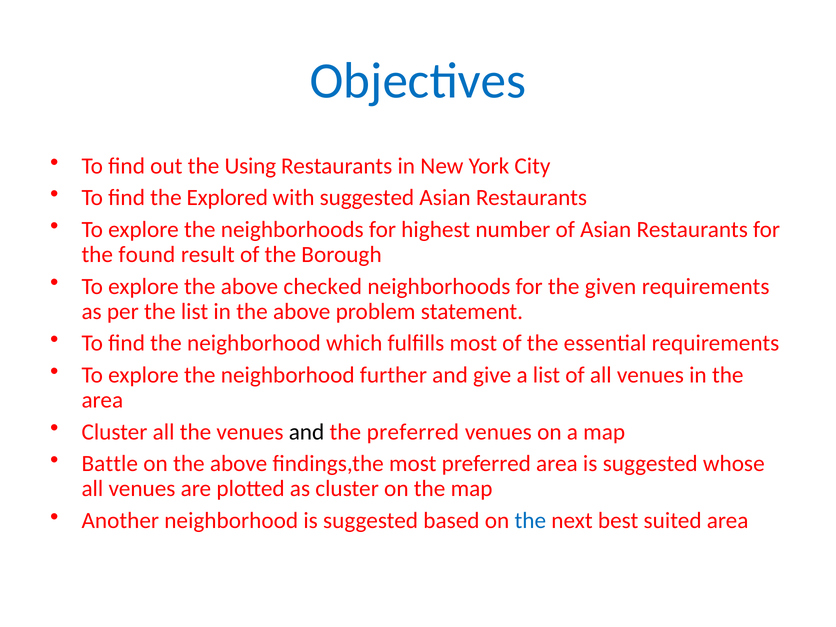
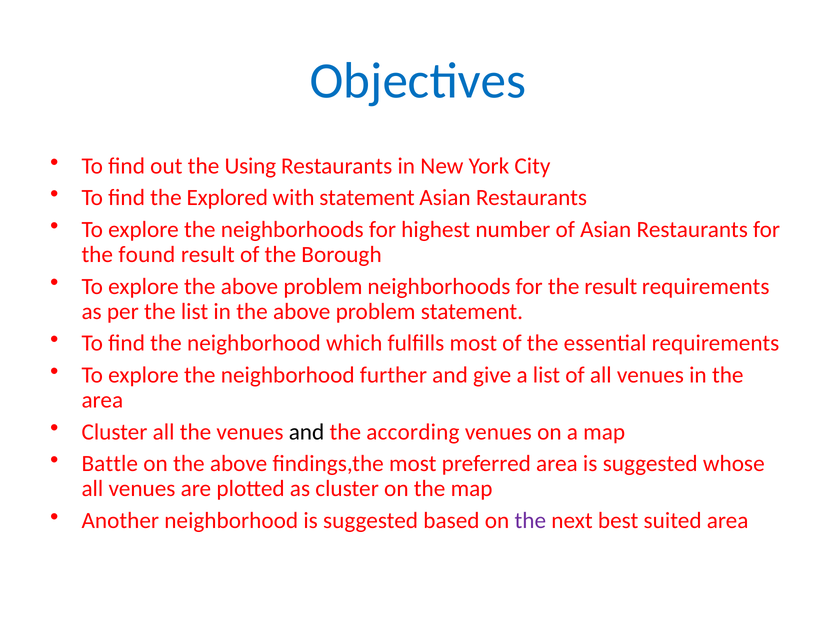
with suggested: suggested -> statement
explore the above checked: checked -> problem
the given: given -> result
the preferred: preferred -> according
the at (530, 520) colour: blue -> purple
